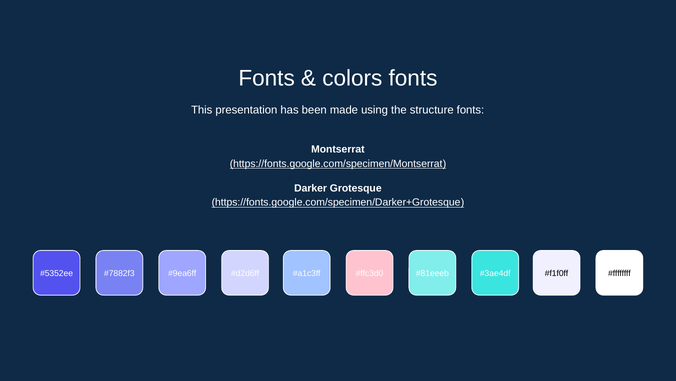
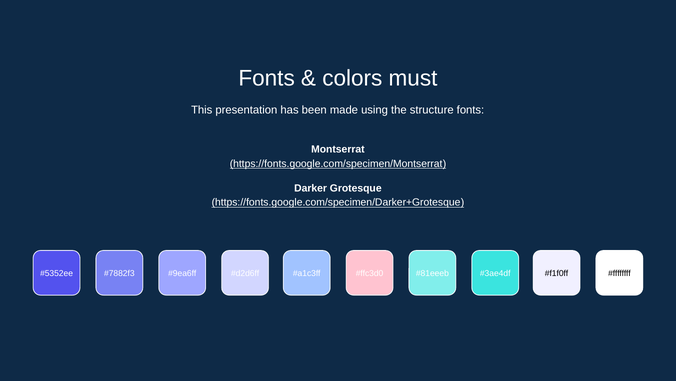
colors fonts: fonts -> must
